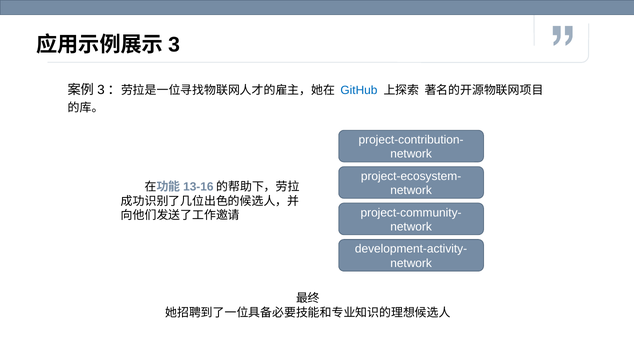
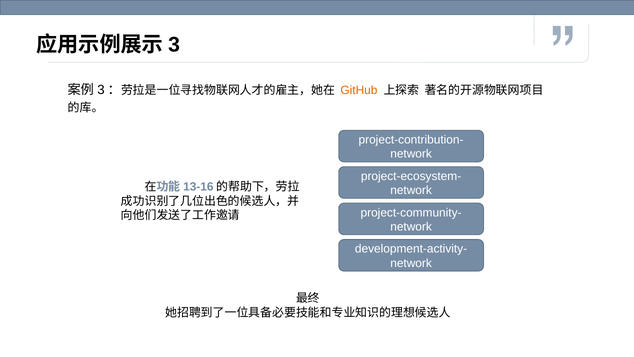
GitHub colour: blue -> orange
